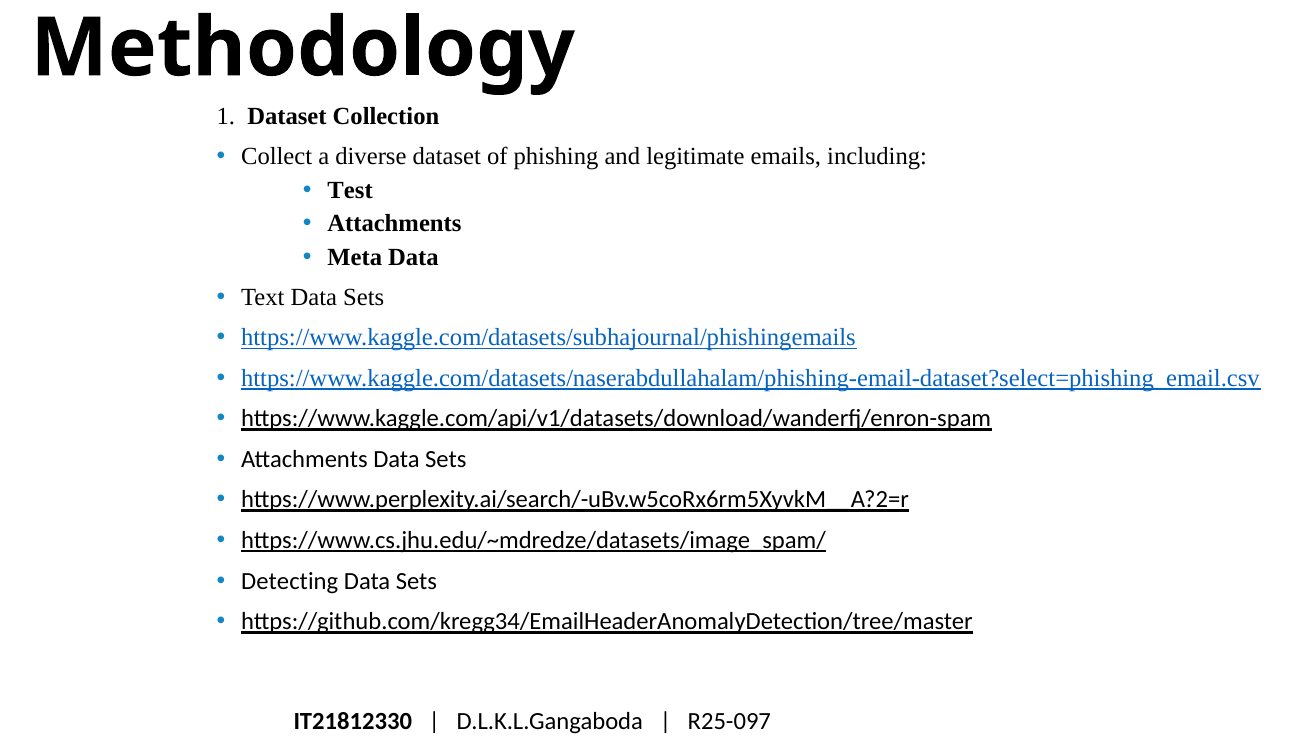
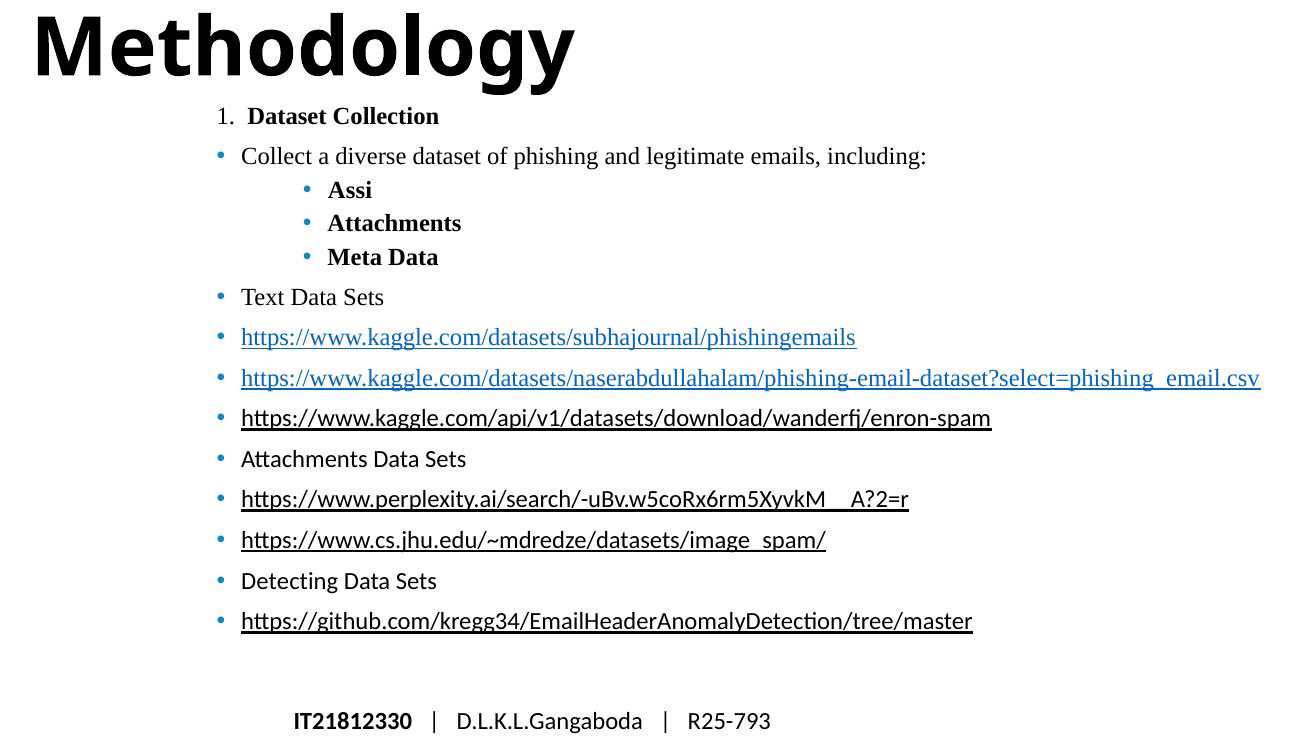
Test: Test -> Assi
R25-097: R25-097 -> R25-793
